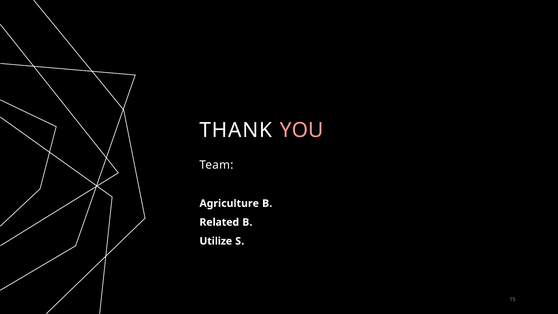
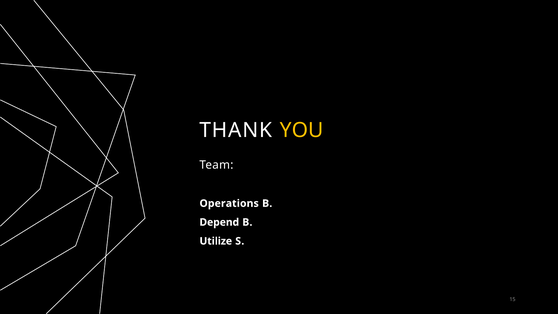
YOU colour: pink -> yellow
Agriculture: Agriculture -> Operations
Related: Related -> Depend
